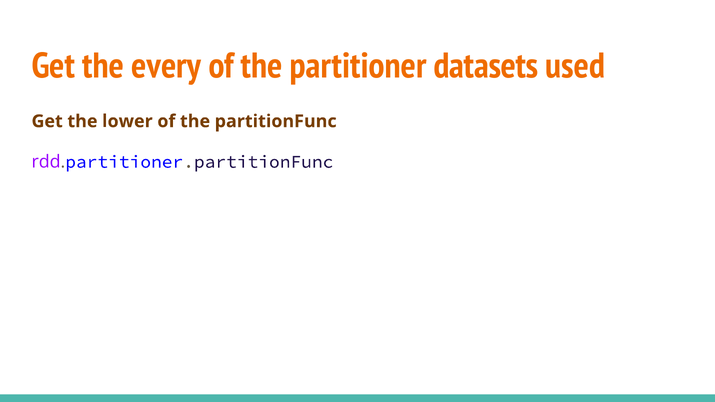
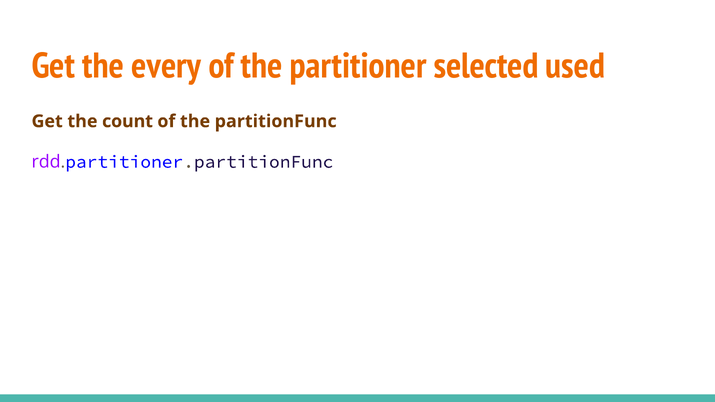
datasets: datasets -> selected
lower: lower -> count
